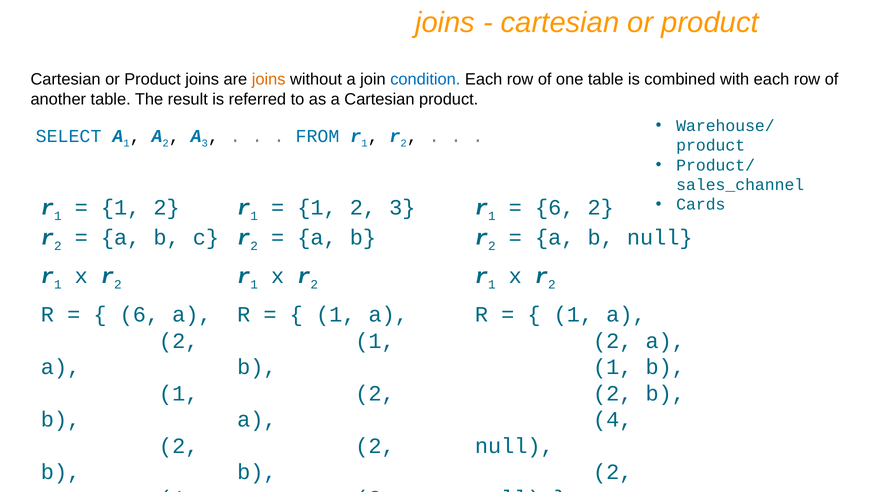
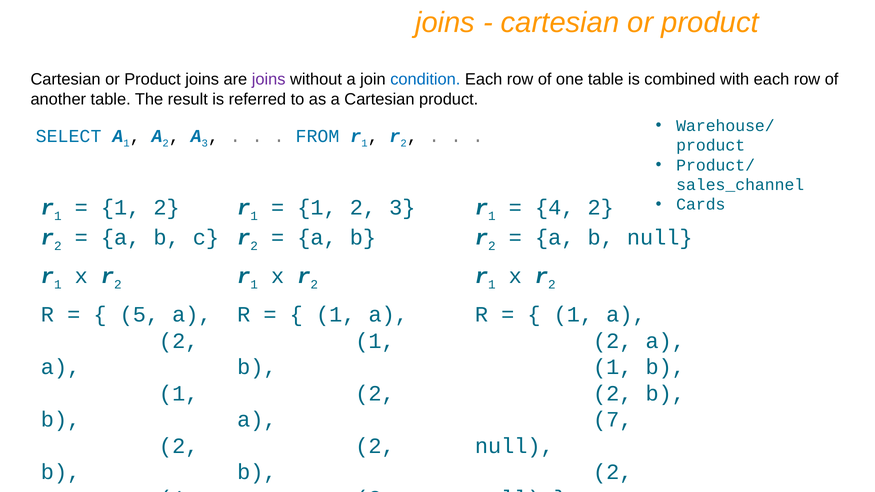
joins at (269, 80) colour: orange -> purple
6 at (555, 208): 6 -> 4
6 at (139, 315): 6 -> 5
4 at (613, 420): 4 -> 7
